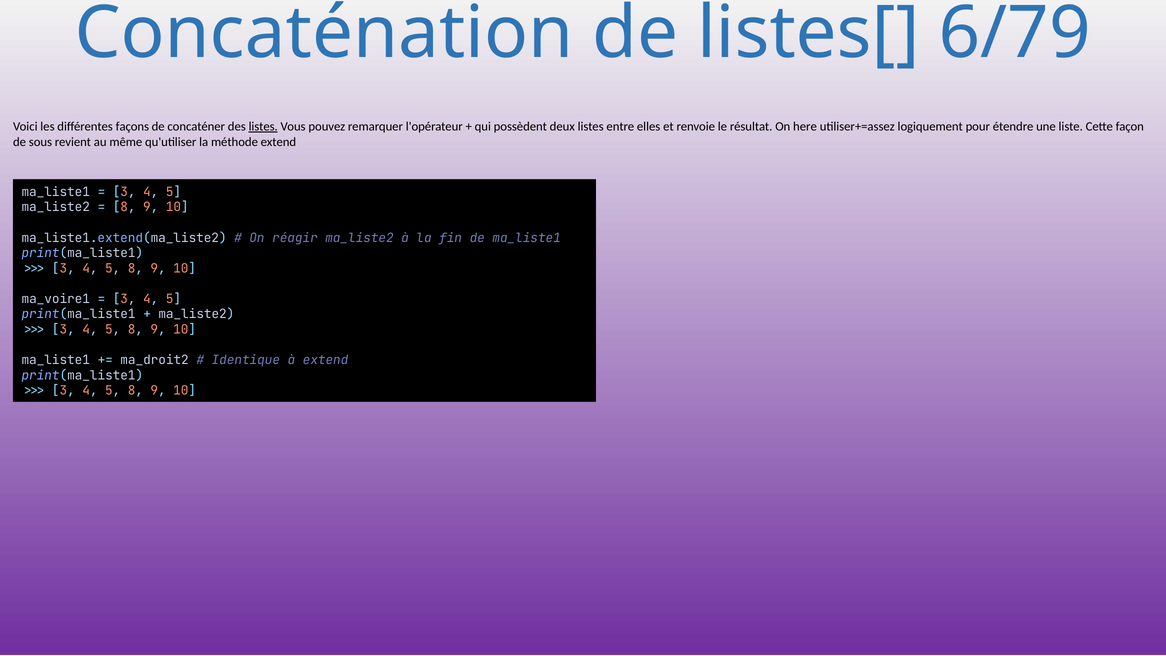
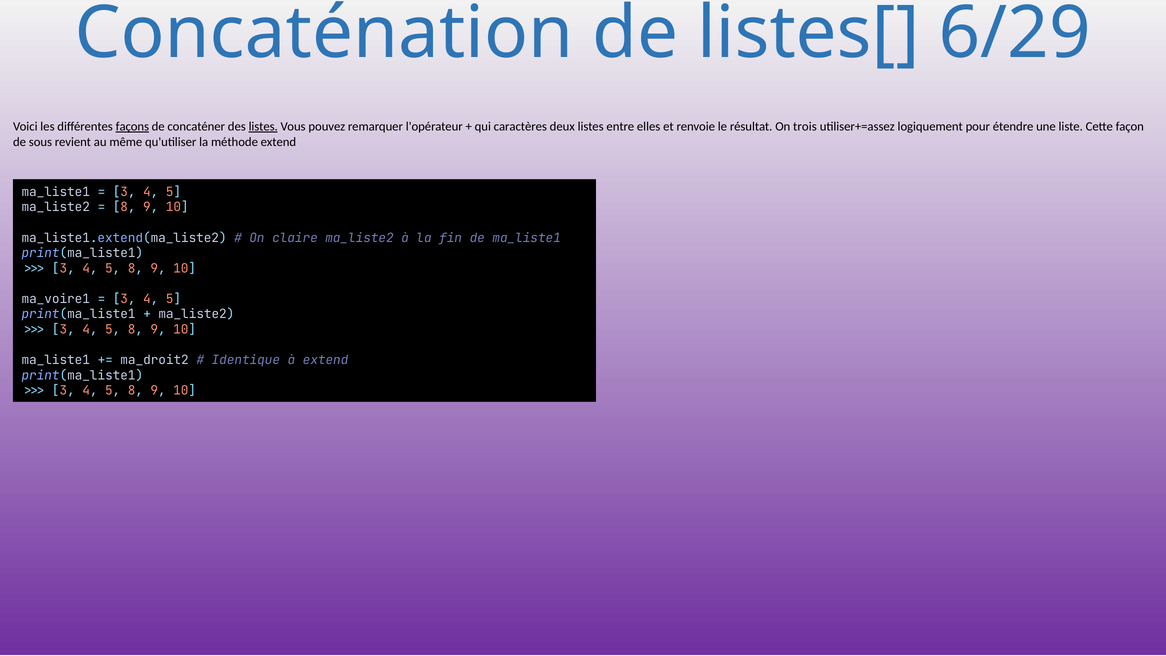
6/79: 6/79 -> 6/29
façons underline: none -> present
possèdent: possèdent -> caractères
here: here -> trois
réagir: réagir -> claire
